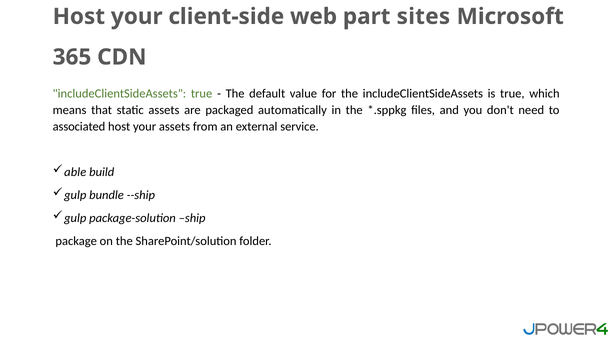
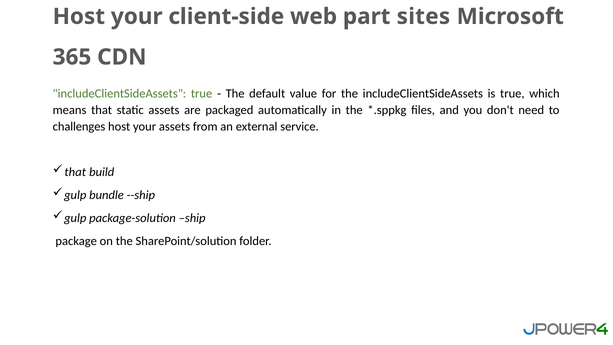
associated: associated -> challenges
able at (75, 172): able -> that
